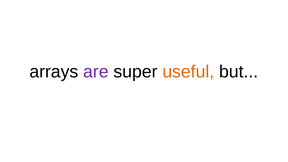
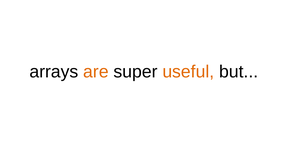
are colour: purple -> orange
